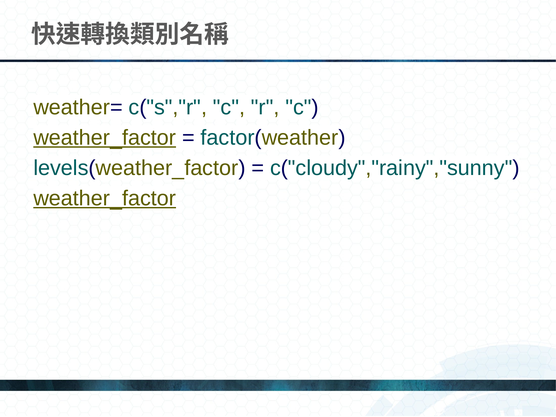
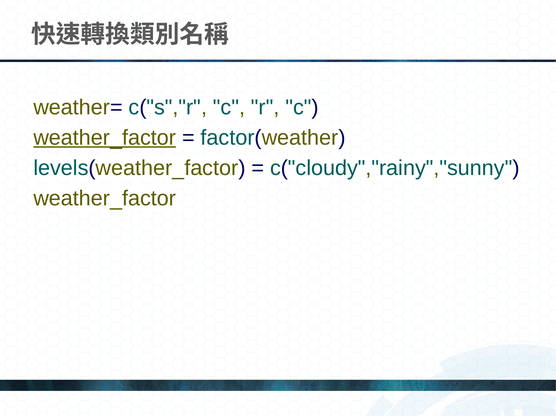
weather_factor at (105, 198) underline: present -> none
